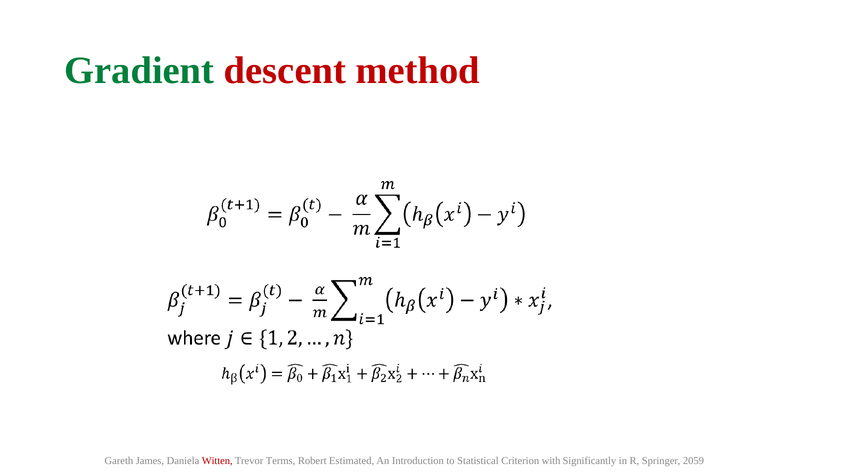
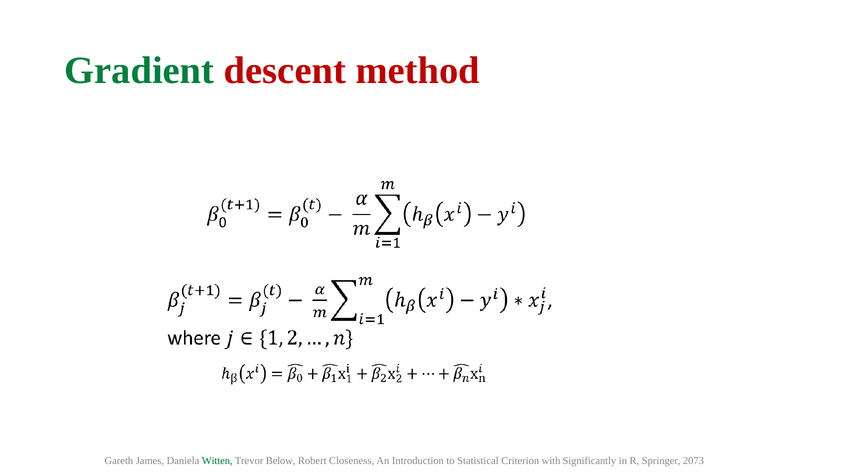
Witten colour: red -> green
Terms: Terms -> Below
Estimated: Estimated -> Closeness
2059: 2059 -> 2073
